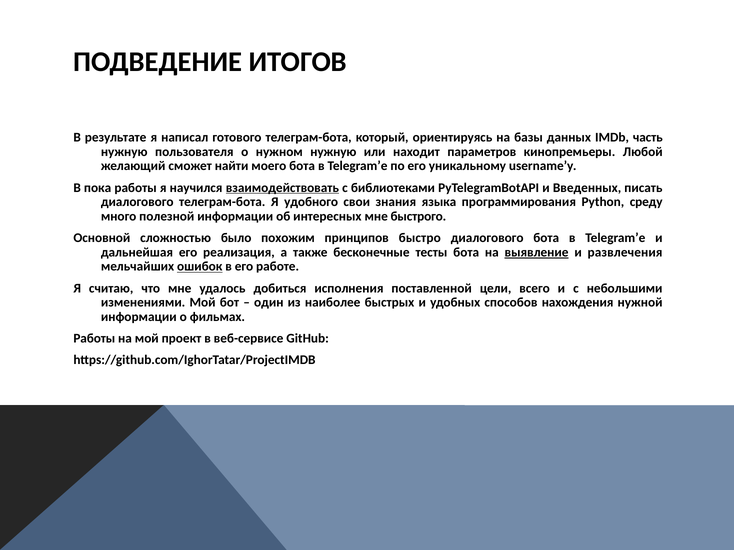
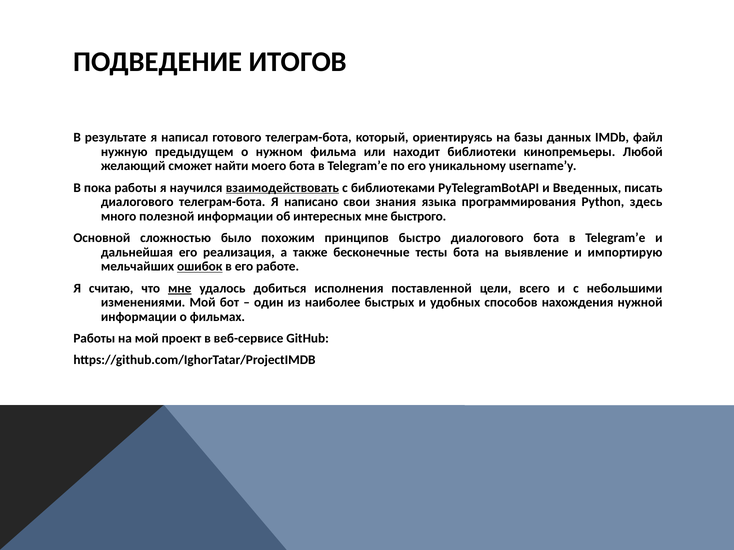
часть: часть -> файл
пользователя: пользователя -> предыдущем
нужном нужную: нужную -> фильма
параметров: параметров -> библиотеки
удобного: удобного -> написано
среду: среду -> здесь
выявление underline: present -> none
развлечения: развлечения -> импортирую
мне at (180, 288) underline: none -> present
